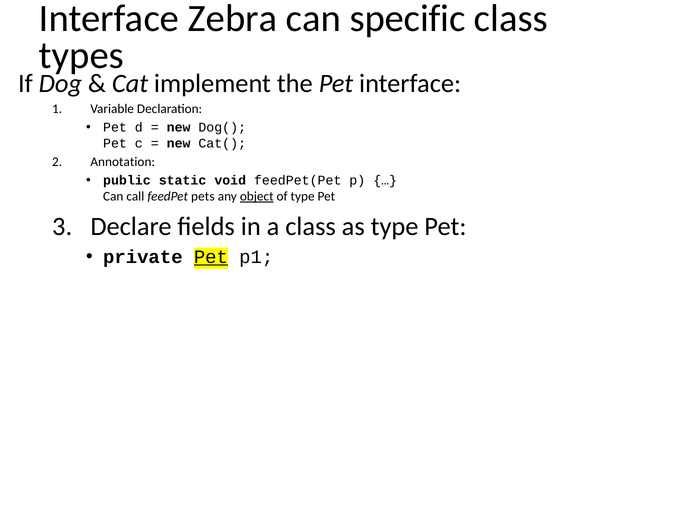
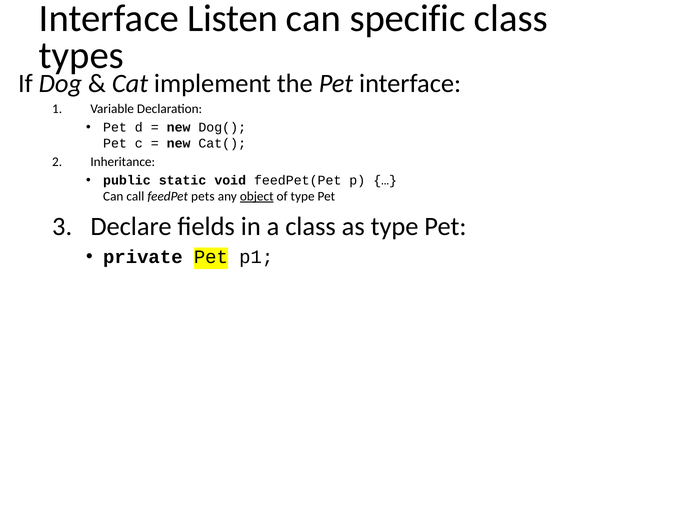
Zebra: Zebra -> Listen
Annotation: Annotation -> Inheritance
Pet at (211, 257) underline: present -> none
